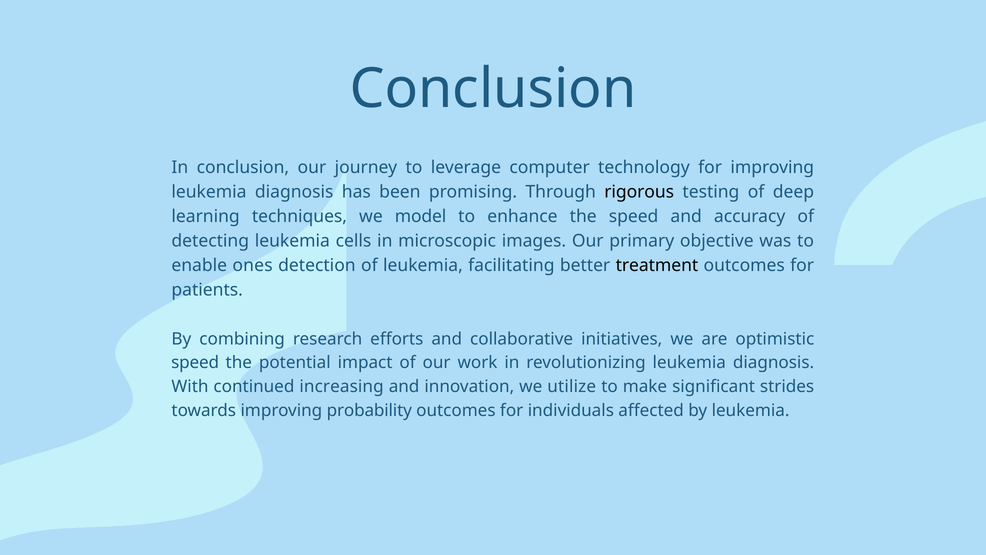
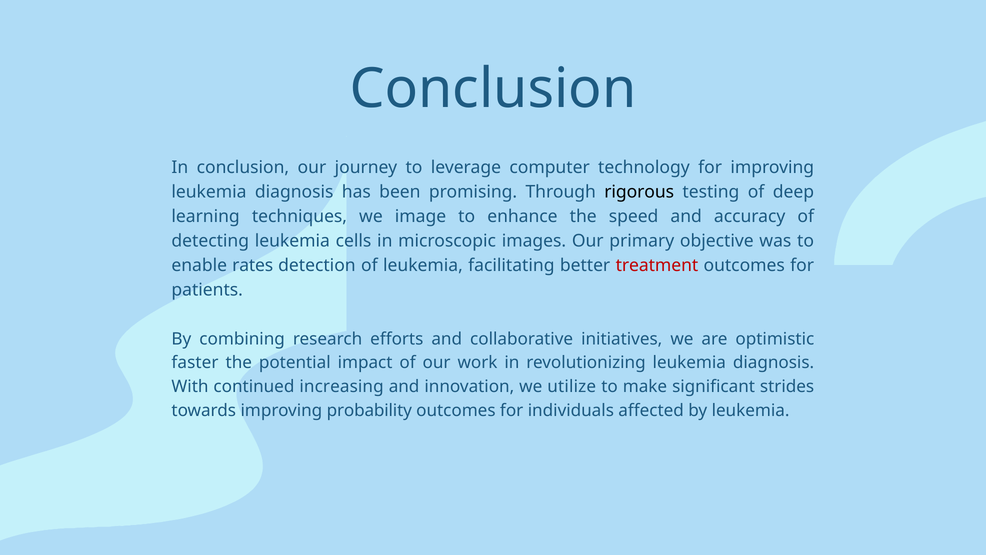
model: model -> image
ones: ones -> rates
treatment colour: black -> red
speed at (195, 363): speed -> faster
